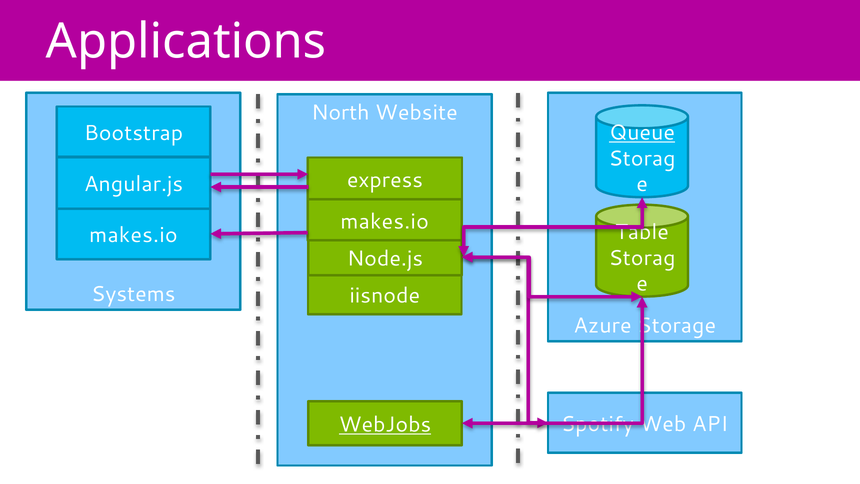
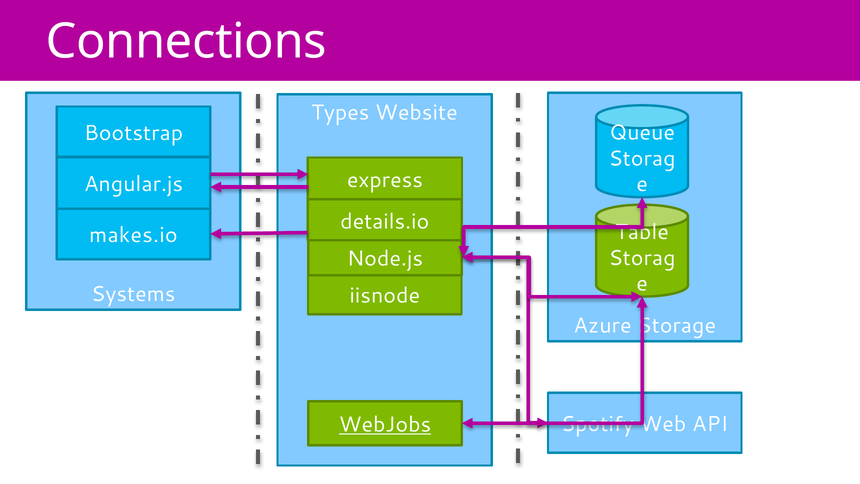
Applications: Applications -> Connections
North: North -> Types
Queue underline: present -> none
makes.io at (385, 221): makes.io -> details.io
